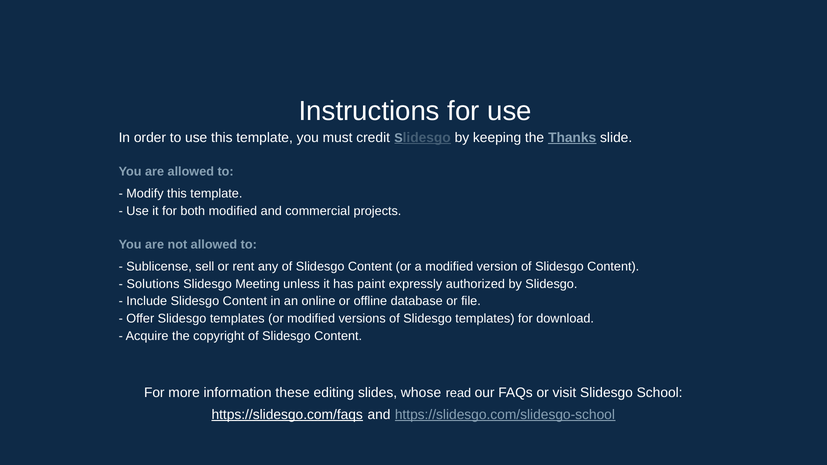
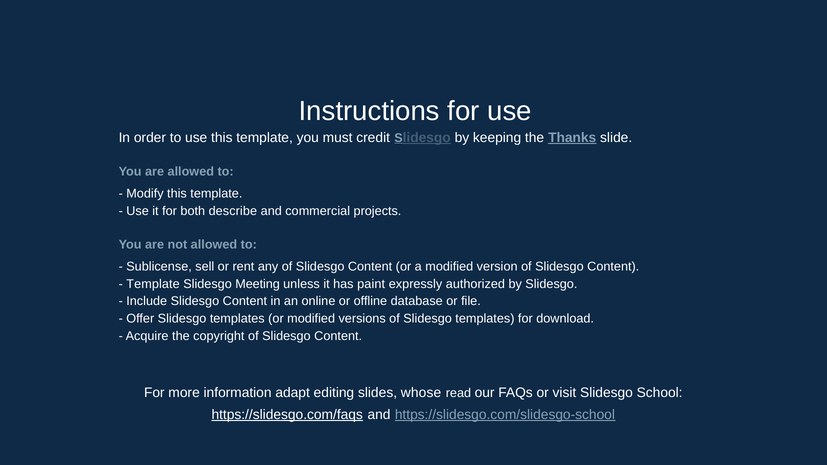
both modified: modified -> describe
Solutions at (153, 284): Solutions -> Template
these: these -> adapt
